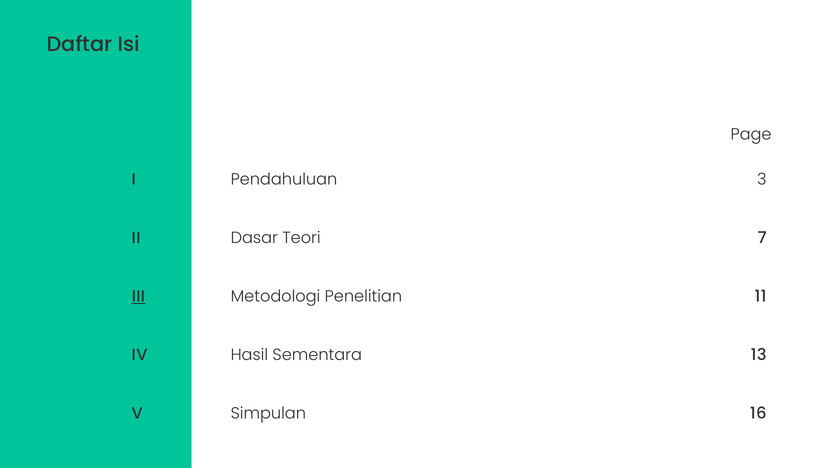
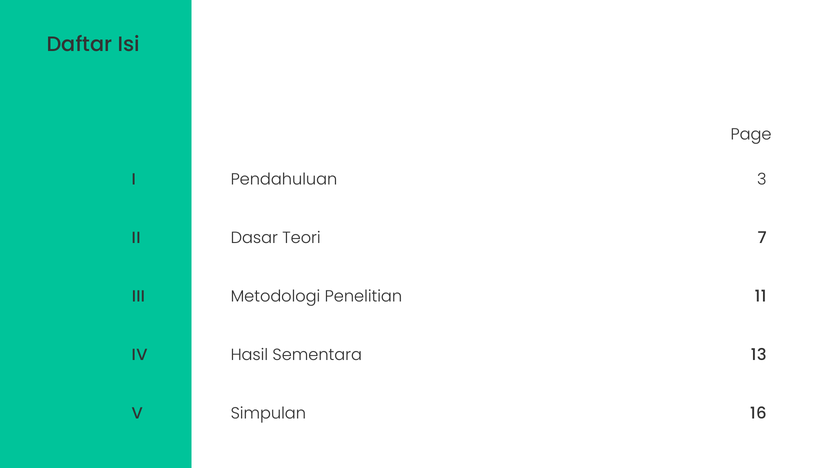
III underline: present -> none
